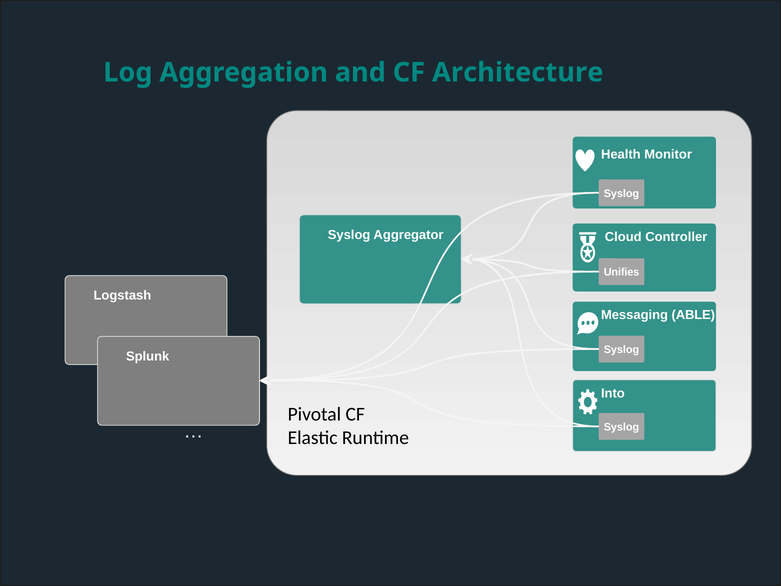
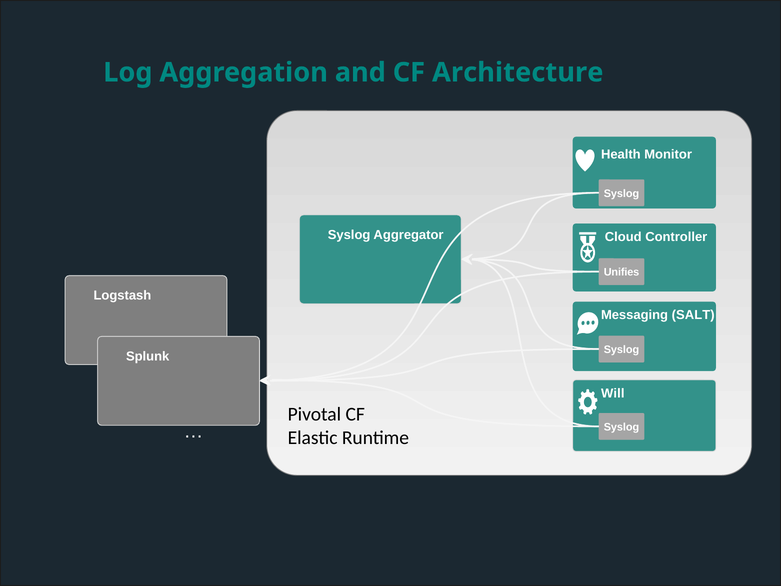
ABLE: ABLE -> SALT
Into: Into -> Will
